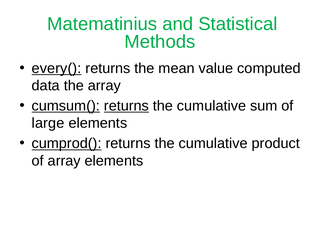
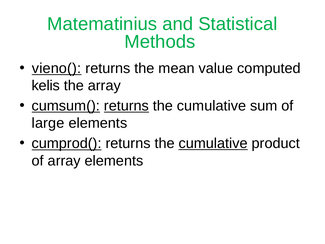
every(: every( -> vieno(
data: data -> kelis
cumulative at (213, 143) underline: none -> present
